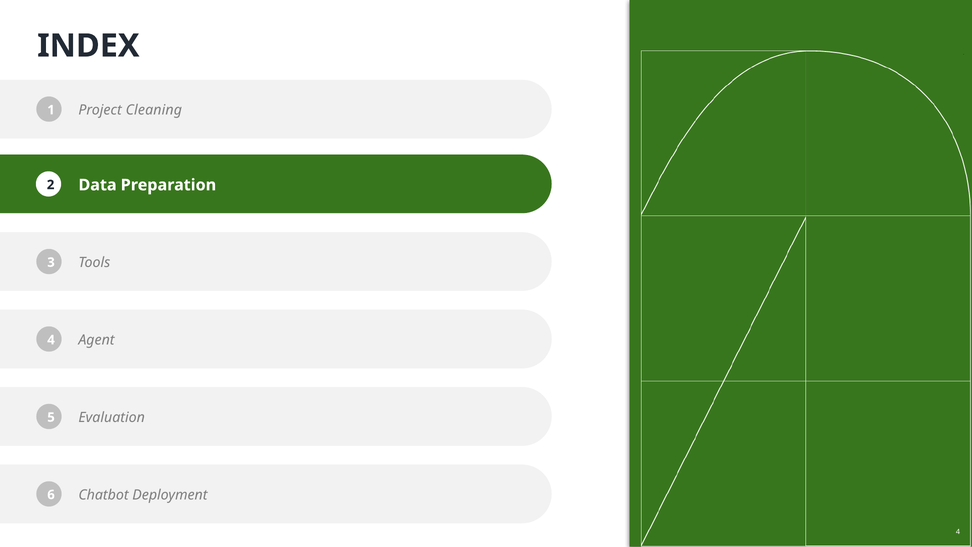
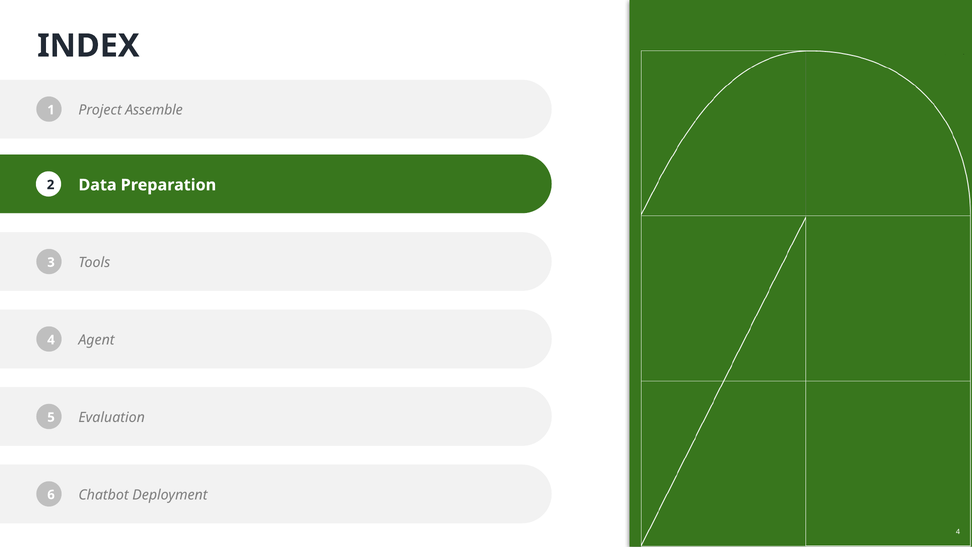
Cleaning: Cleaning -> Assemble
